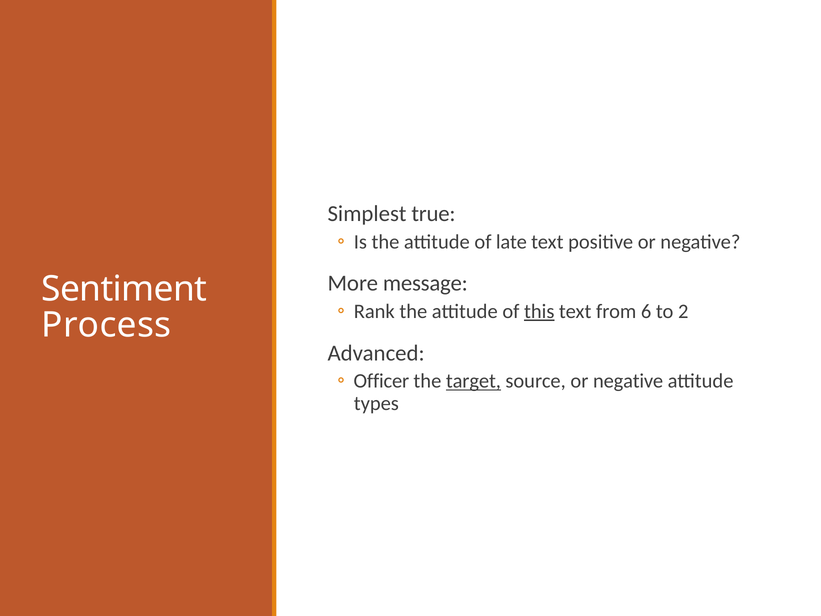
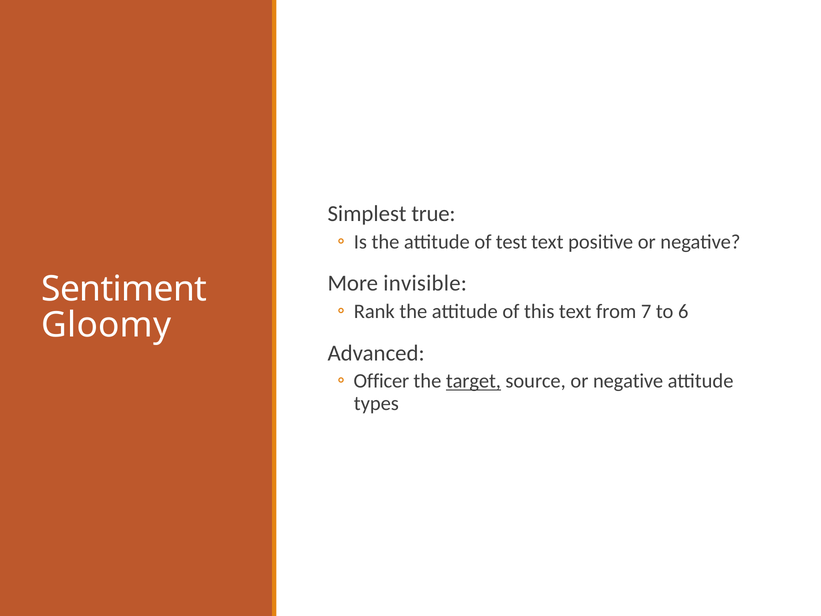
late: late -> test
message: message -> invisible
this underline: present -> none
6: 6 -> 7
2: 2 -> 6
Process: Process -> Gloomy
